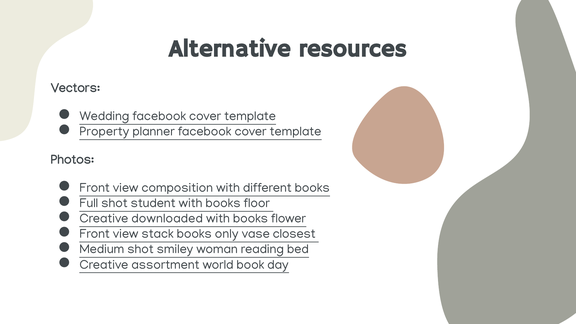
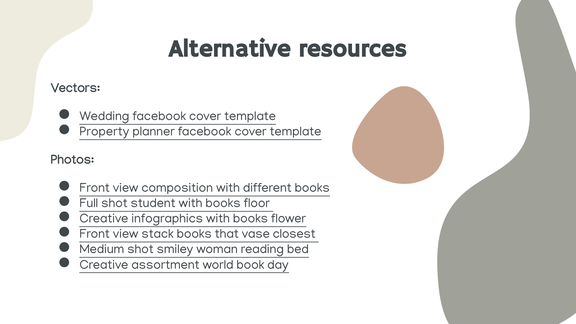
downloaded: downloaded -> infographics
only: only -> that
